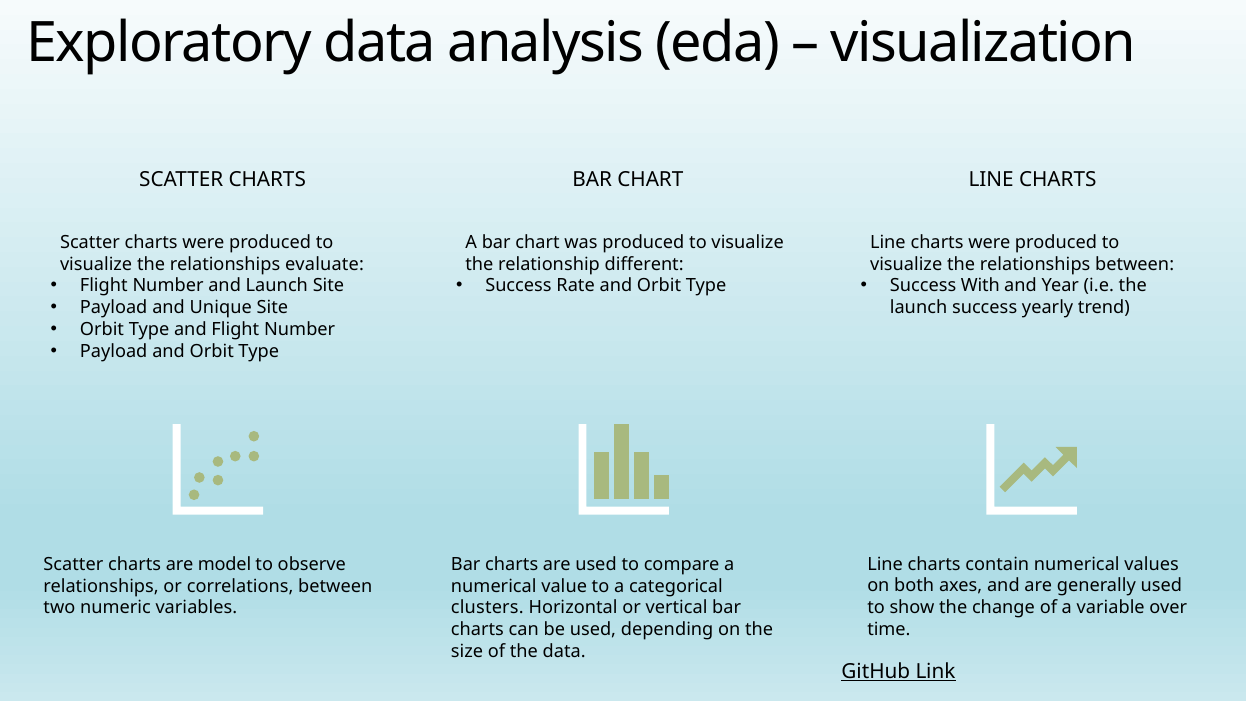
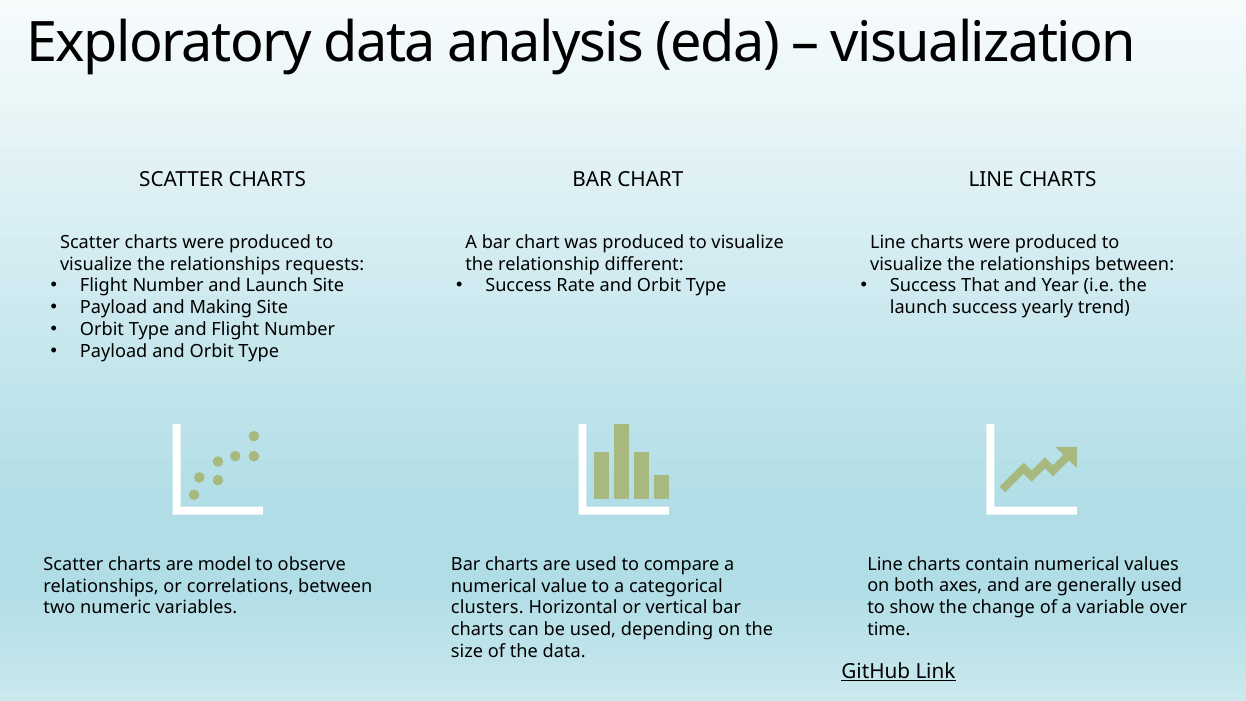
evaluate: evaluate -> requests
With: With -> That
Unique: Unique -> Making
